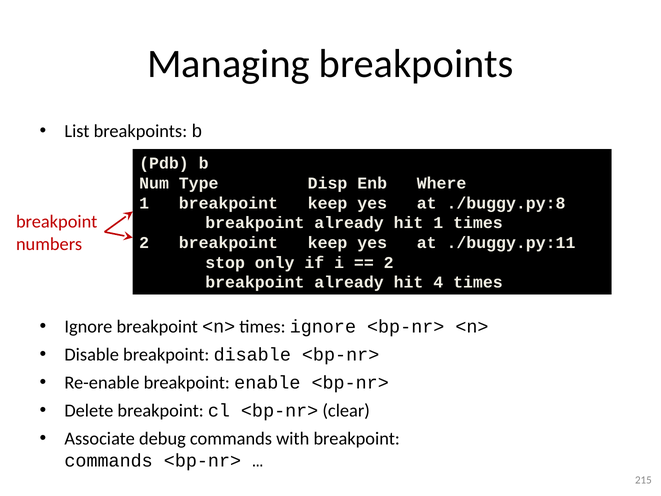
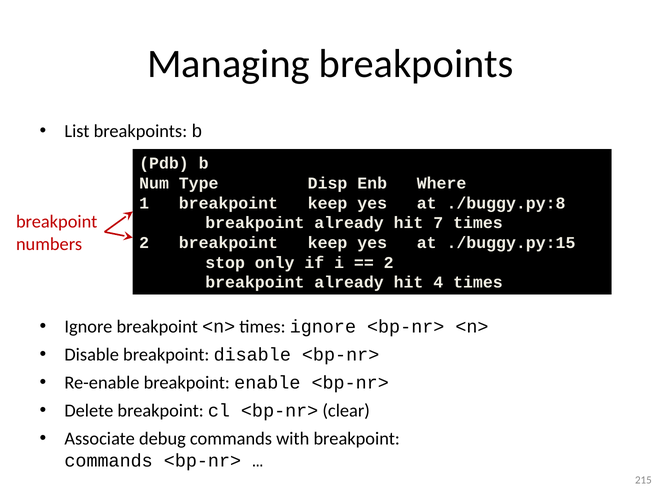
hit 1: 1 -> 7
./buggy.py:11: ./buggy.py:11 -> ./buggy.py:15
